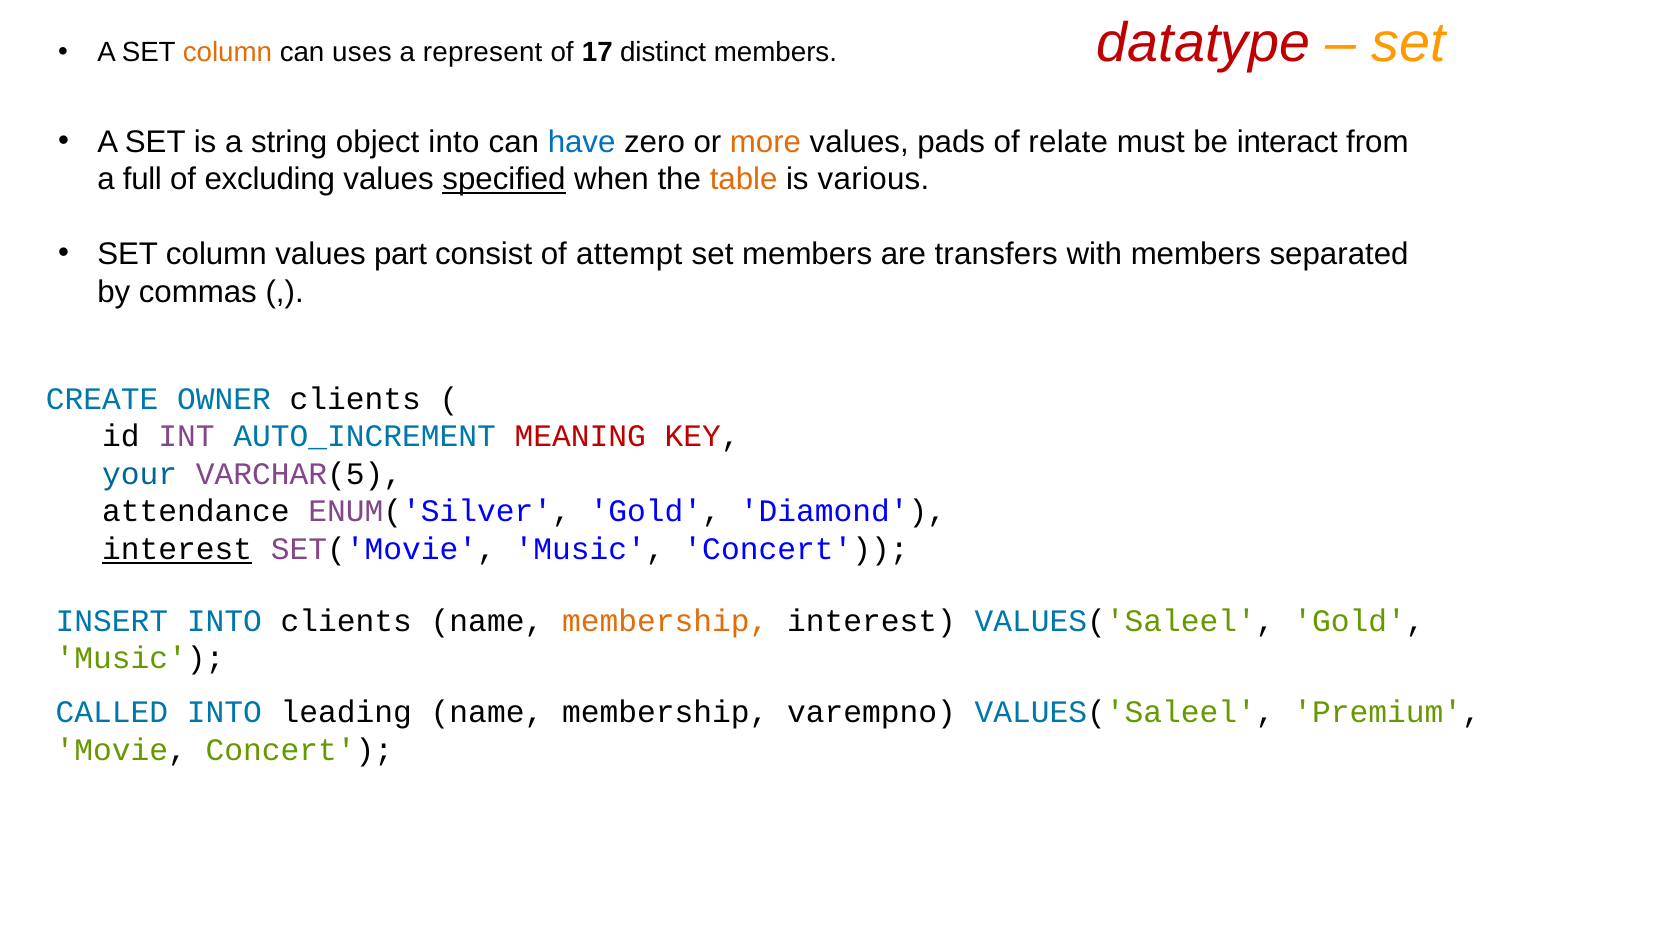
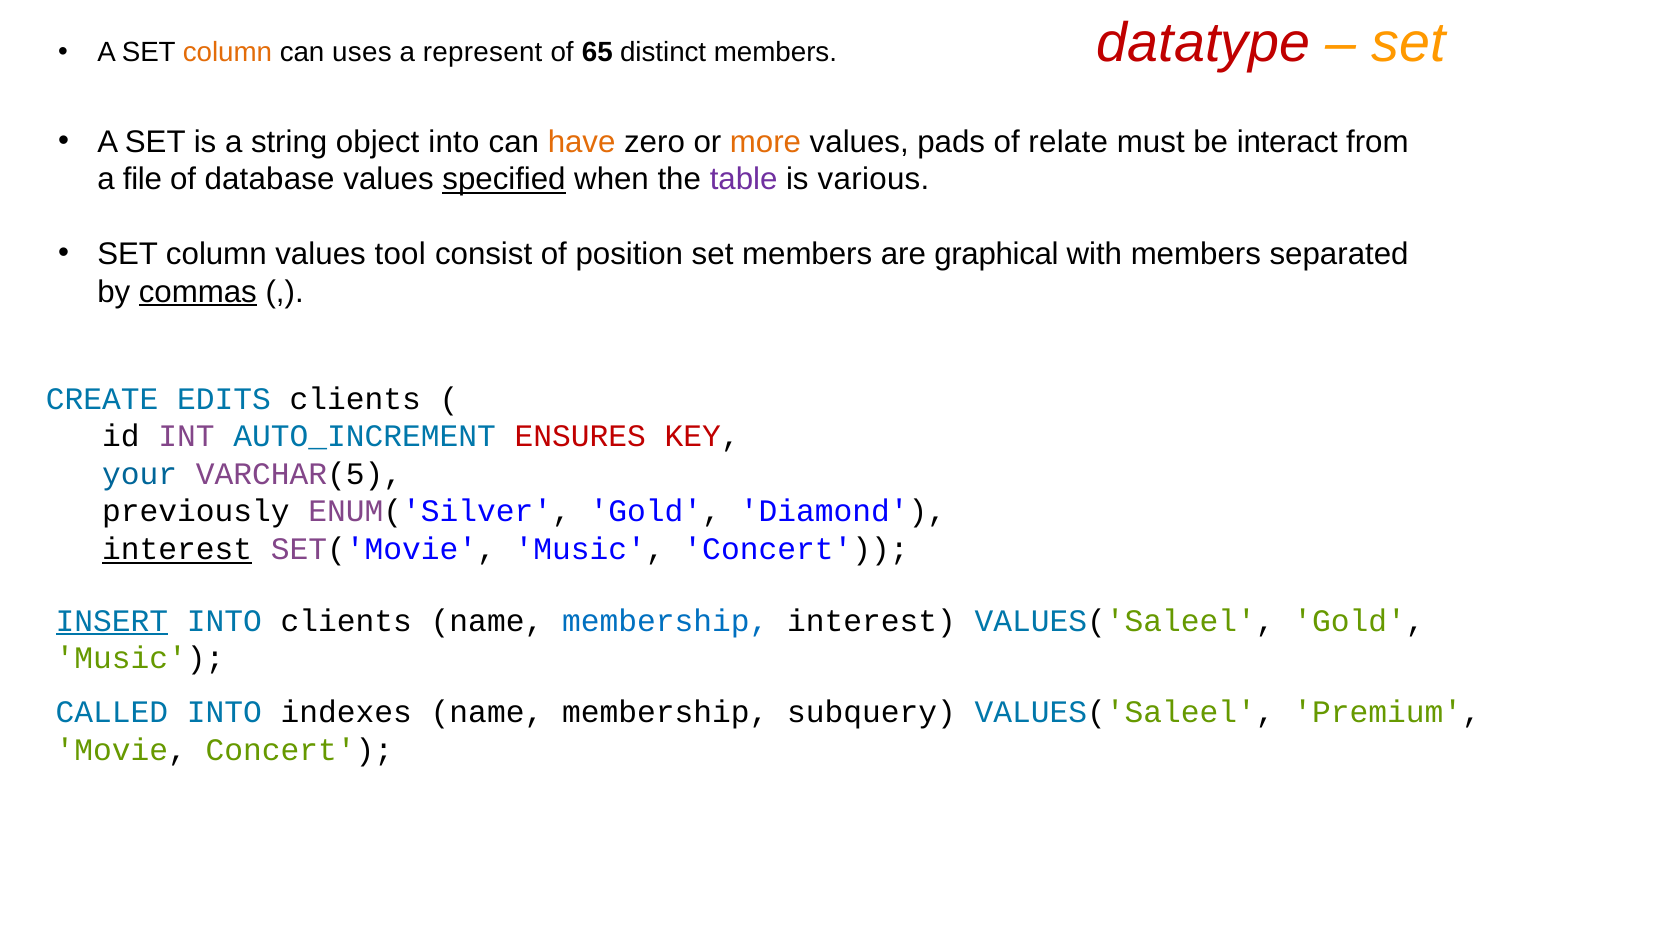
17: 17 -> 65
have colour: blue -> orange
full: full -> file
excluding: excluding -> database
table colour: orange -> purple
part: part -> tool
attempt: attempt -> position
transfers: transfers -> graphical
commas underline: none -> present
OWNER: OWNER -> EDITS
MEANING: MEANING -> ENSURES
attendance: attendance -> previously
INSERT underline: none -> present
membership at (665, 621) colour: orange -> blue
leading: leading -> indexes
varempno: varempno -> subquery
